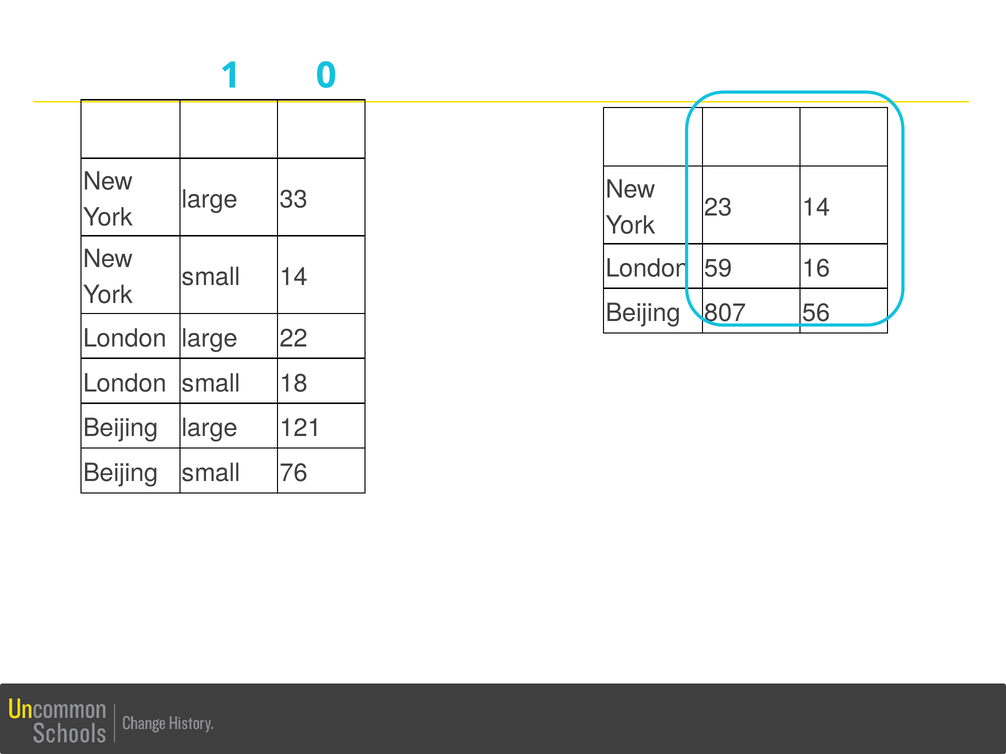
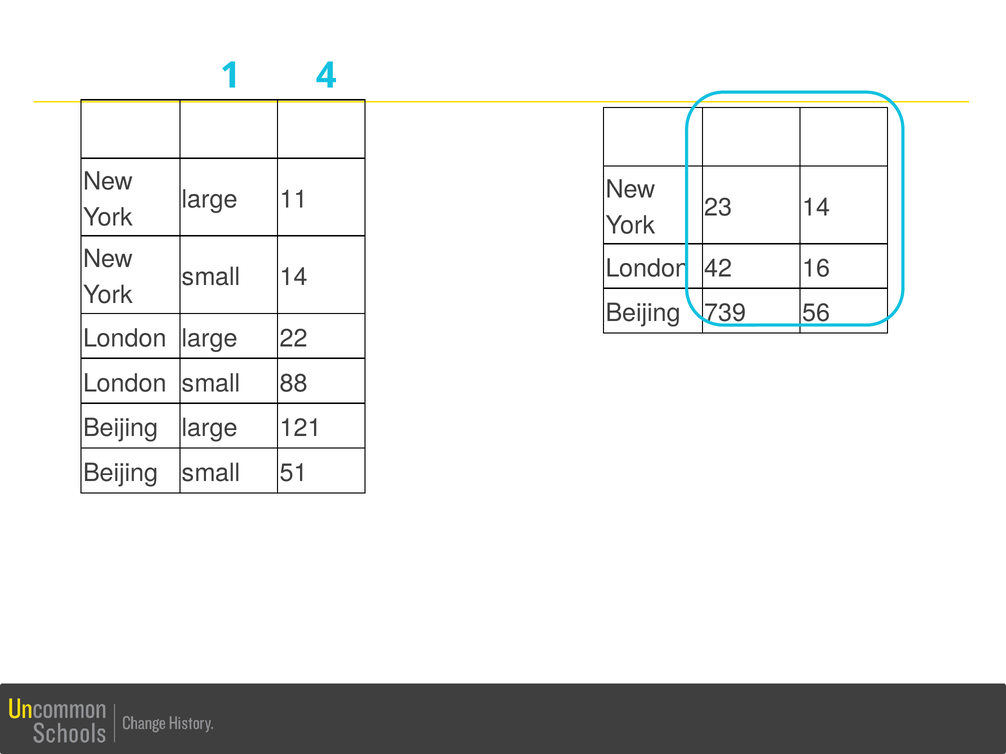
0: 0 -> 4
33: 33 -> 11
59: 59 -> 42
807: 807 -> 739
18: 18 -> 88
76: 76 -> 51
